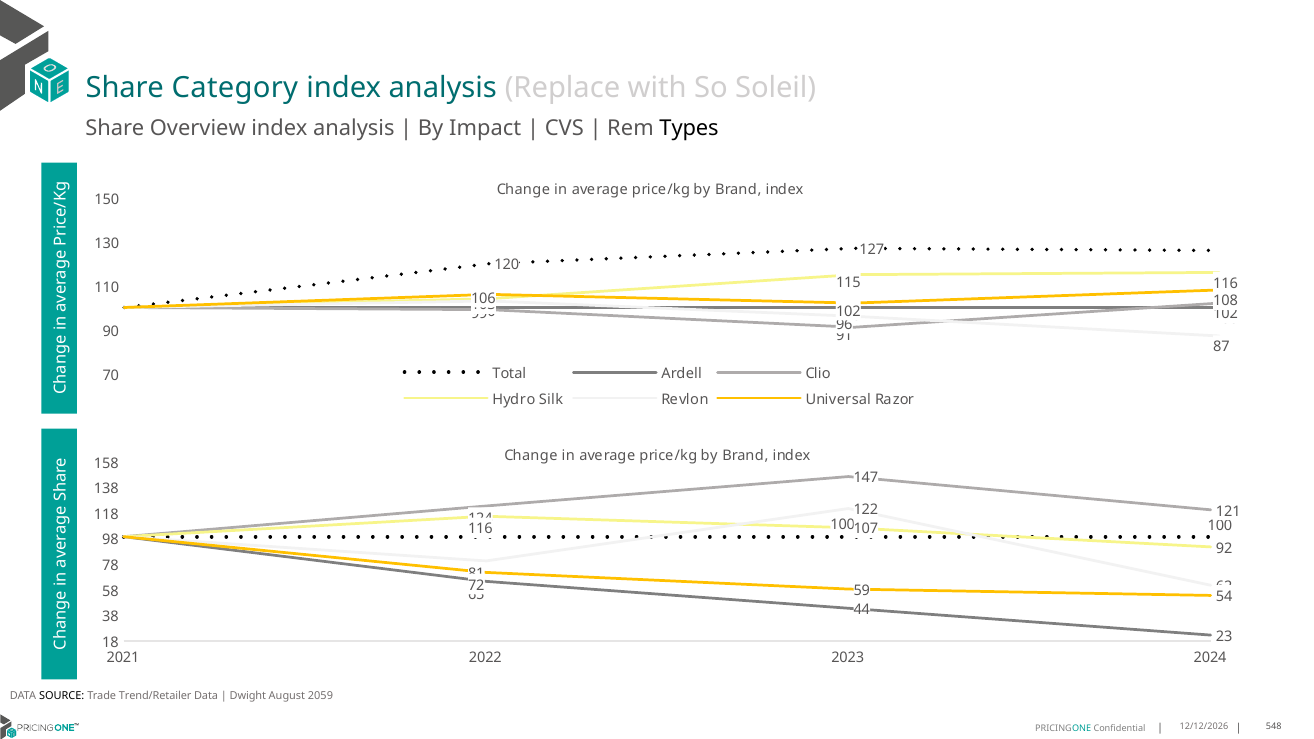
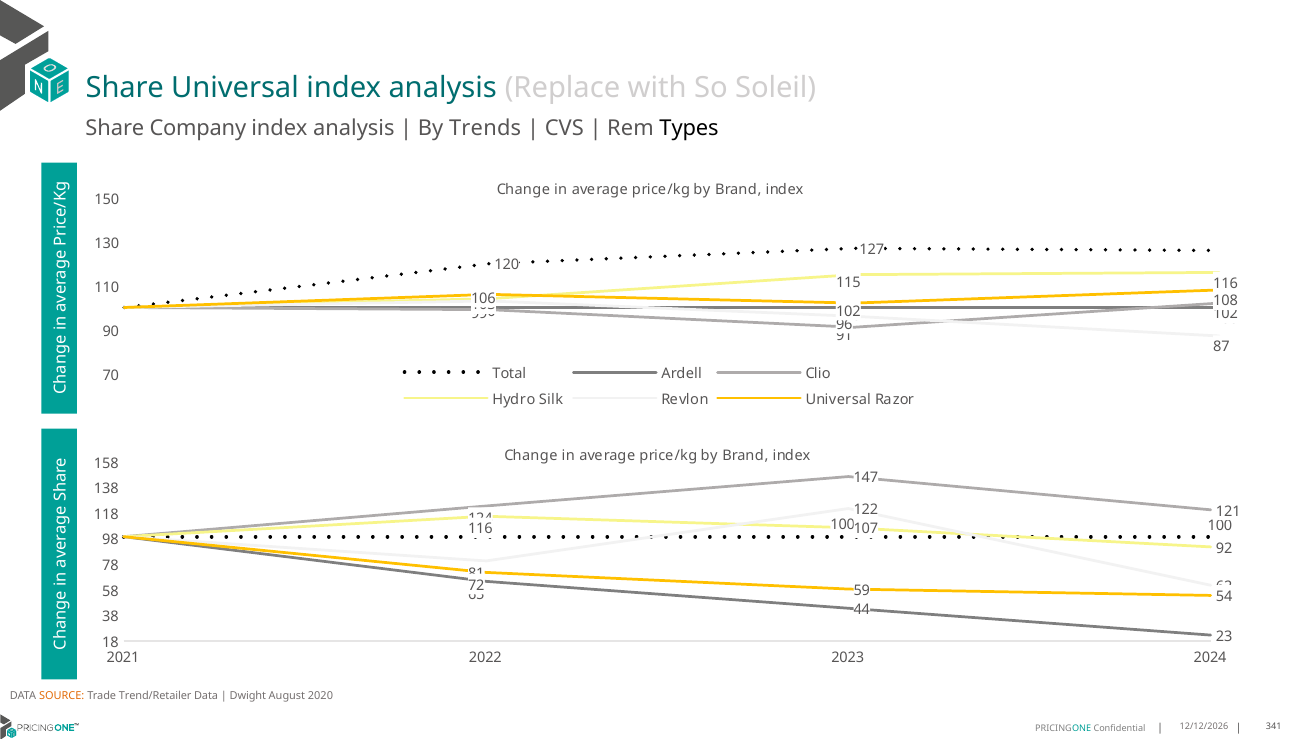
Share Category: Category -> Universal
Overview: Overview -> Company
Impact: Impact -> Trends
SOURCE colour: black -> orange
2059: 2059 -> 2020
548: 548 -> 341
